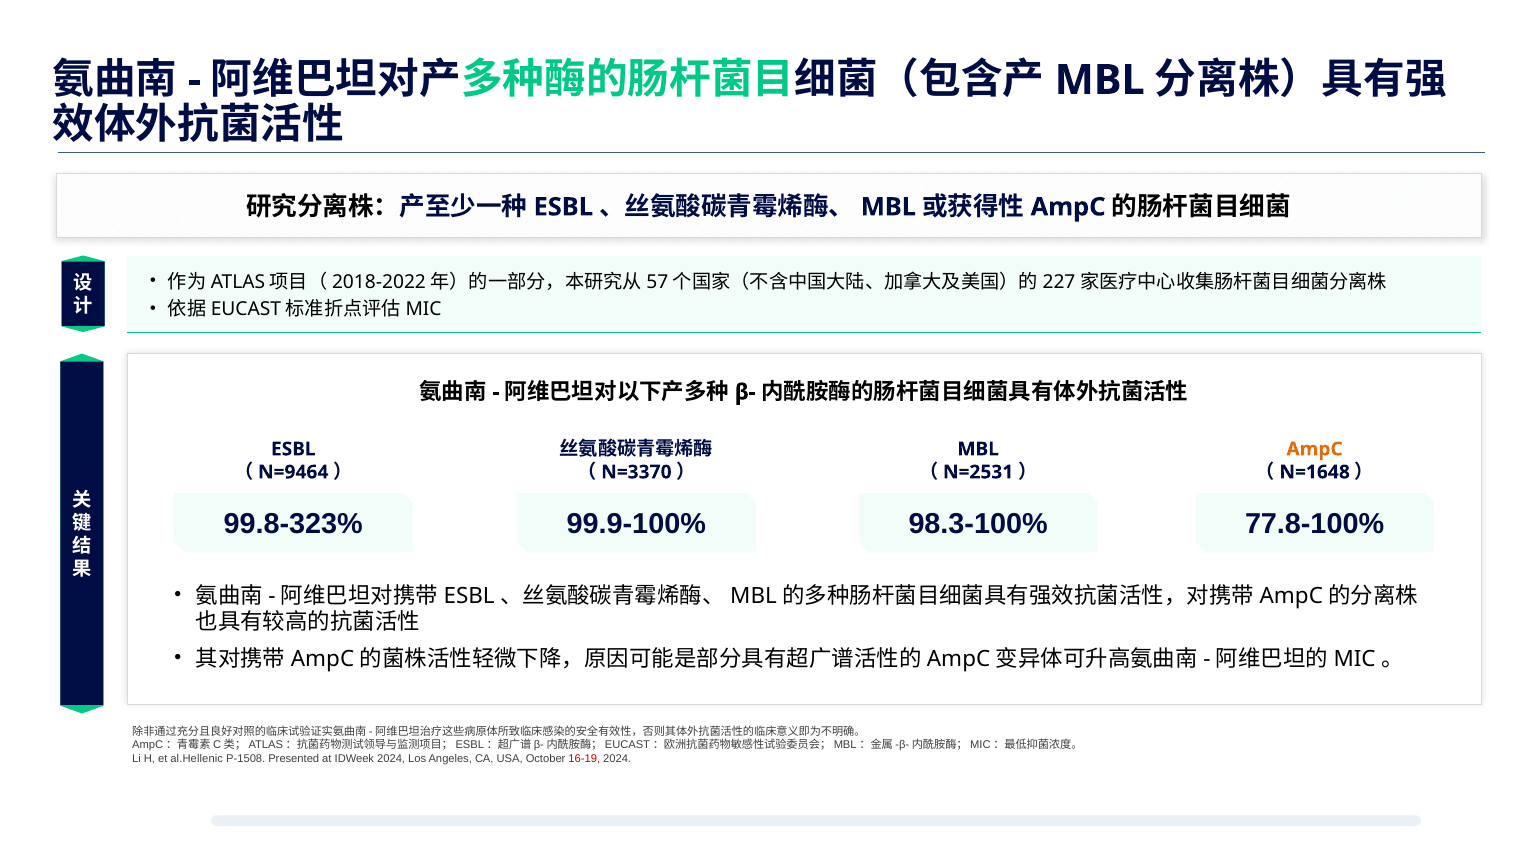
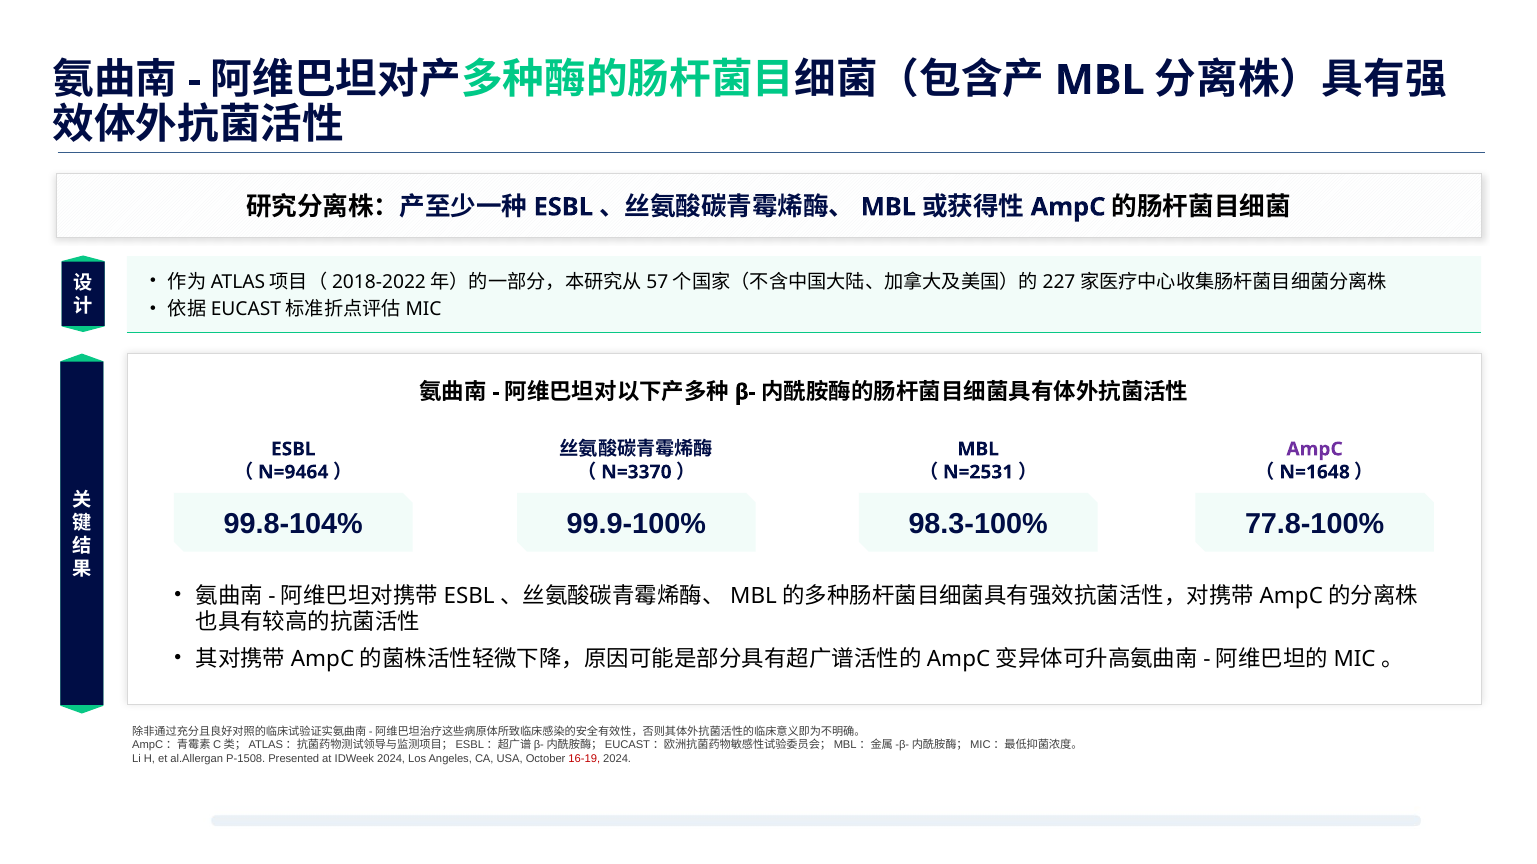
AmpC at (1315, 449) colour: orange -> purple
99.8-323%: 99.8-323% -> 99.8-104%
al.Hellenic: al.Hellenic -> al.Allergan
